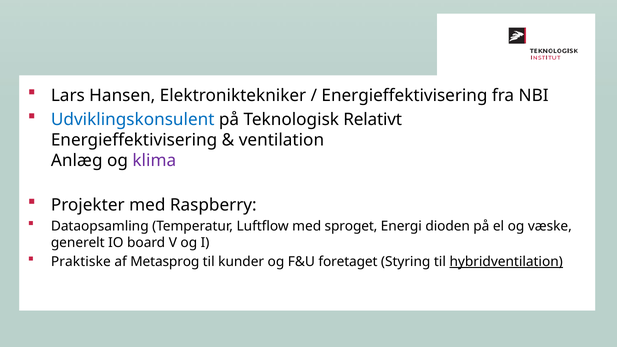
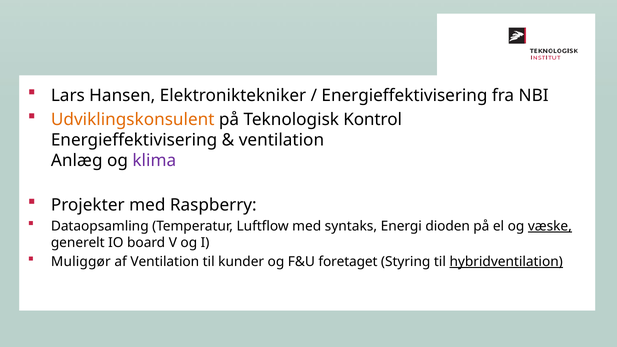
Udviklingskonsulent colour: blue -> orange
Relativt: Relativt -> Kontrol
sproget: sproget -> syntaks
væske underline: none -> present
Praktiske: Praktiske -> Muliggør
af Metasprog: Metasprog -> Ventilation
